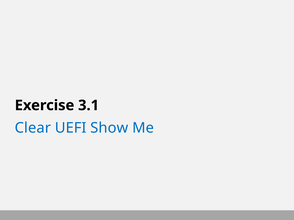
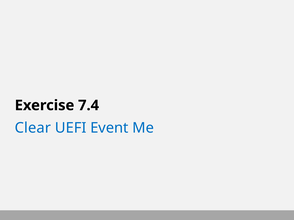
3.1: 3.1 -> 7.4
Show: Show -> Event
